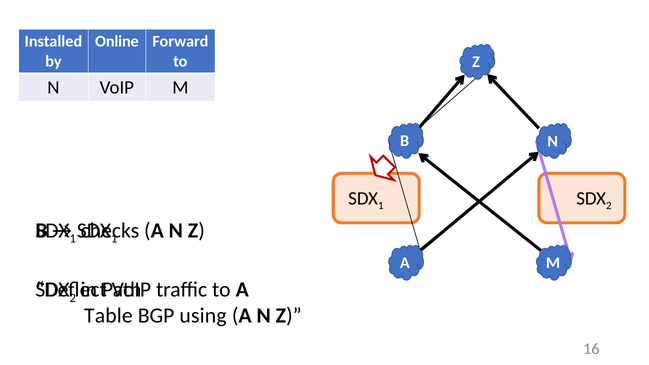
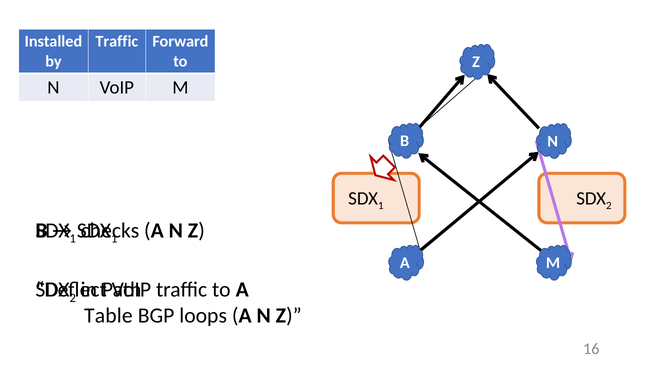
Online at (117, 41): Online -> Traffic
using: using -> loops
